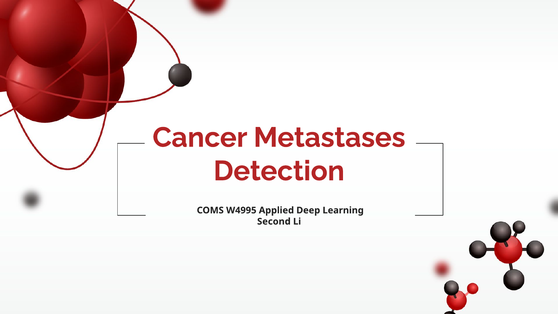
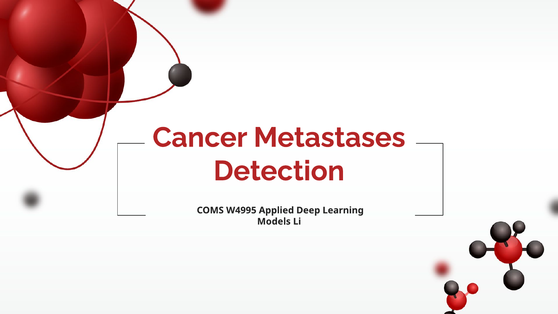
Second: Second -> Models
